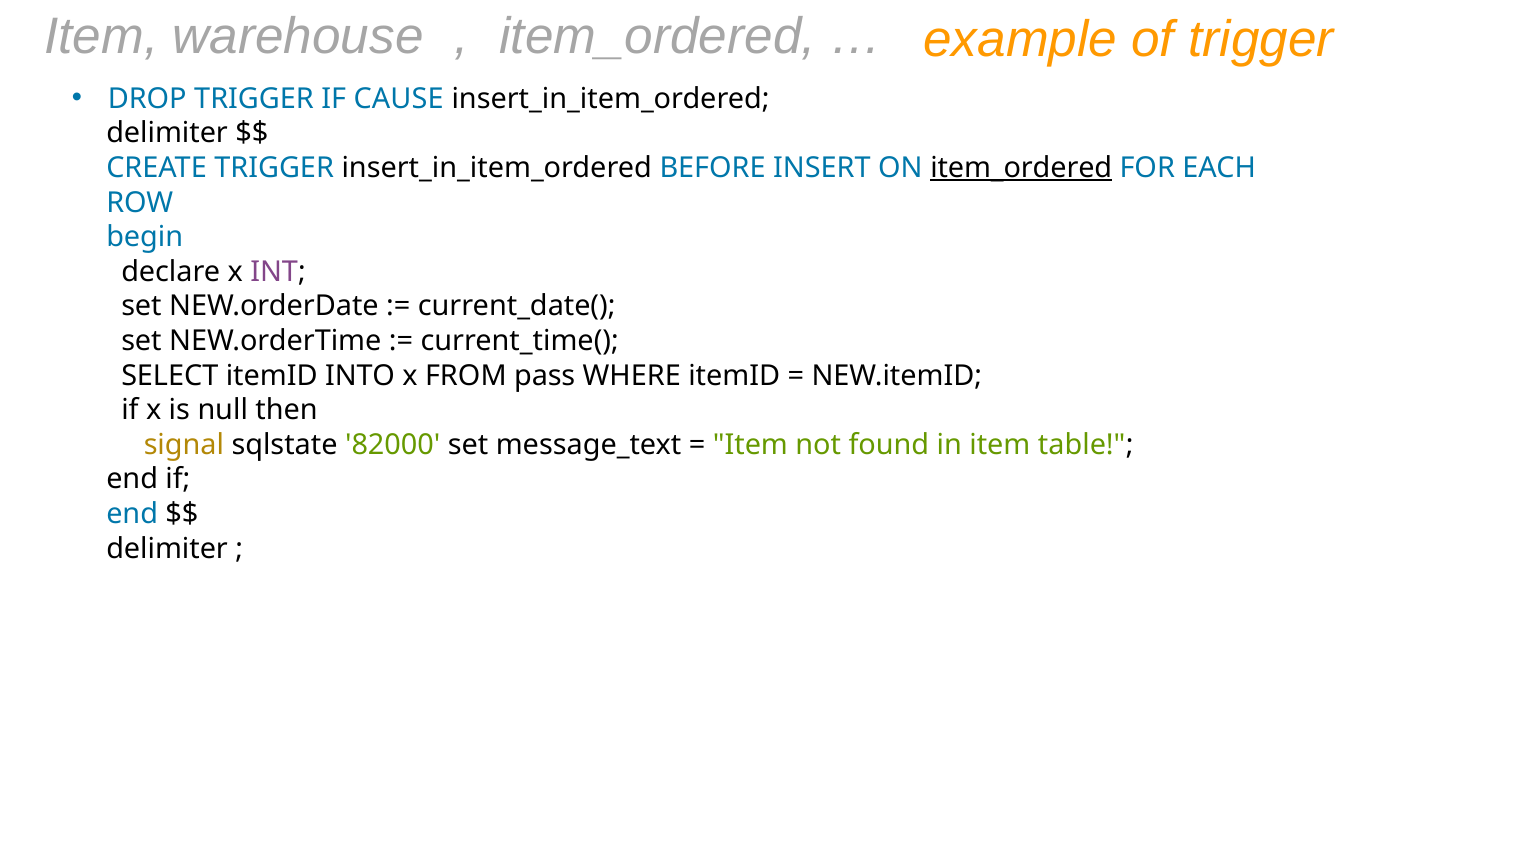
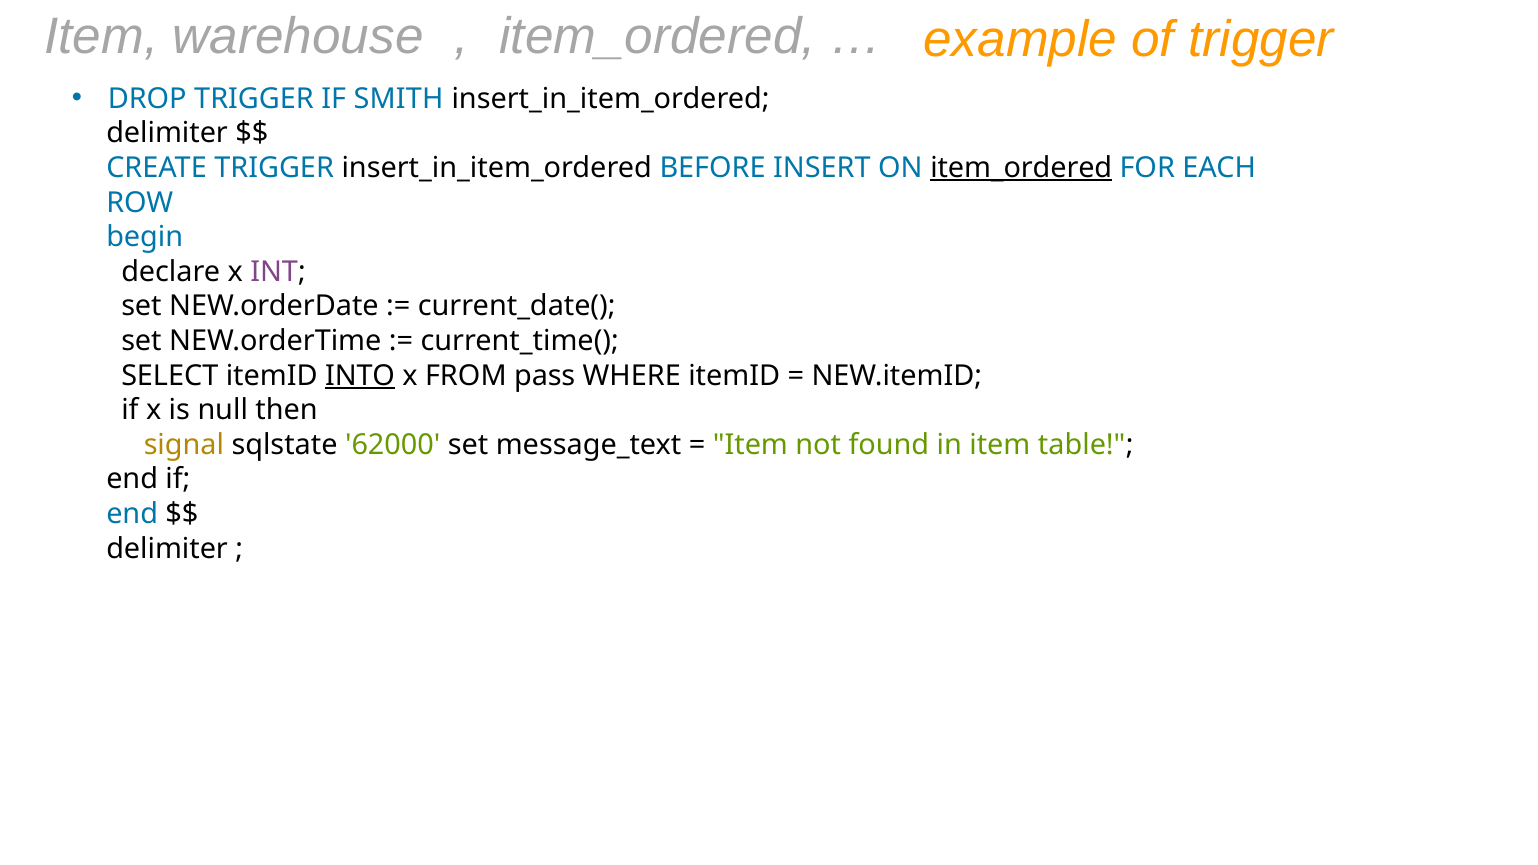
CAUSE: CAUSE -> SMITH
INTO underline: none -> present
82000: 82000 -> 62000
